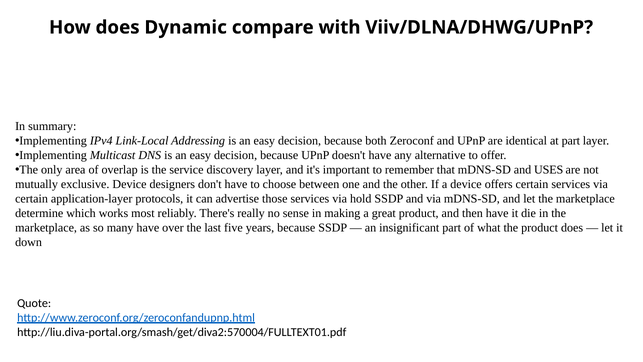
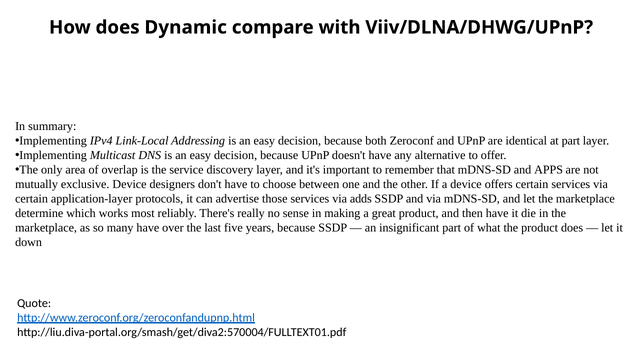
USES: USES -> APPS
hold: hold -> adds
